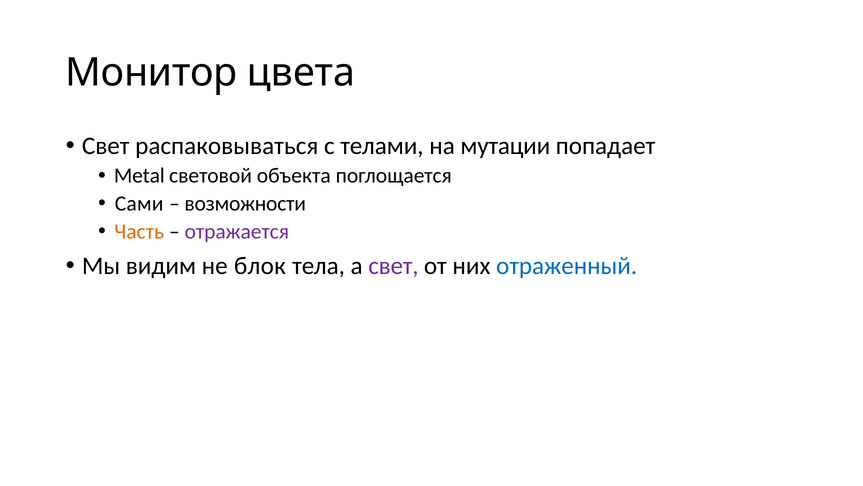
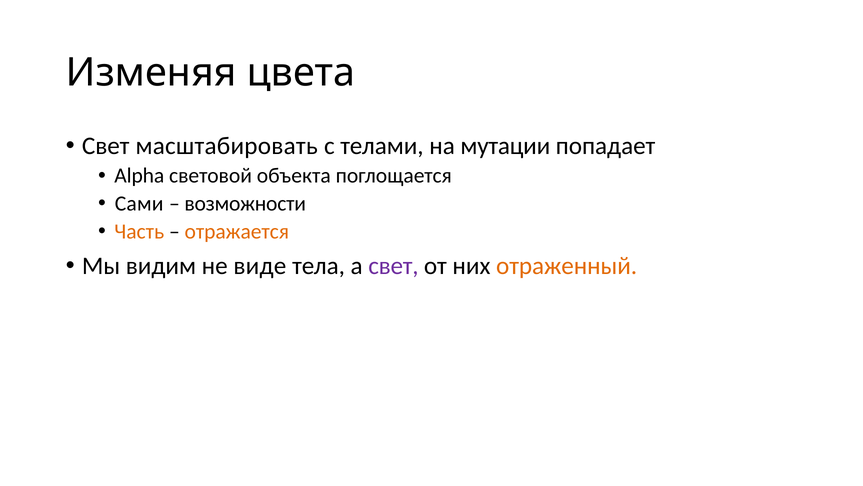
Монитор: Монитор -> Изменяя
распаковываться: распаковываться -> масштабировать
Metal: Metal -> Alpha
отражается colour: purple -> orange
блок: блок -> виде
отраженный colour: blue -> orange
